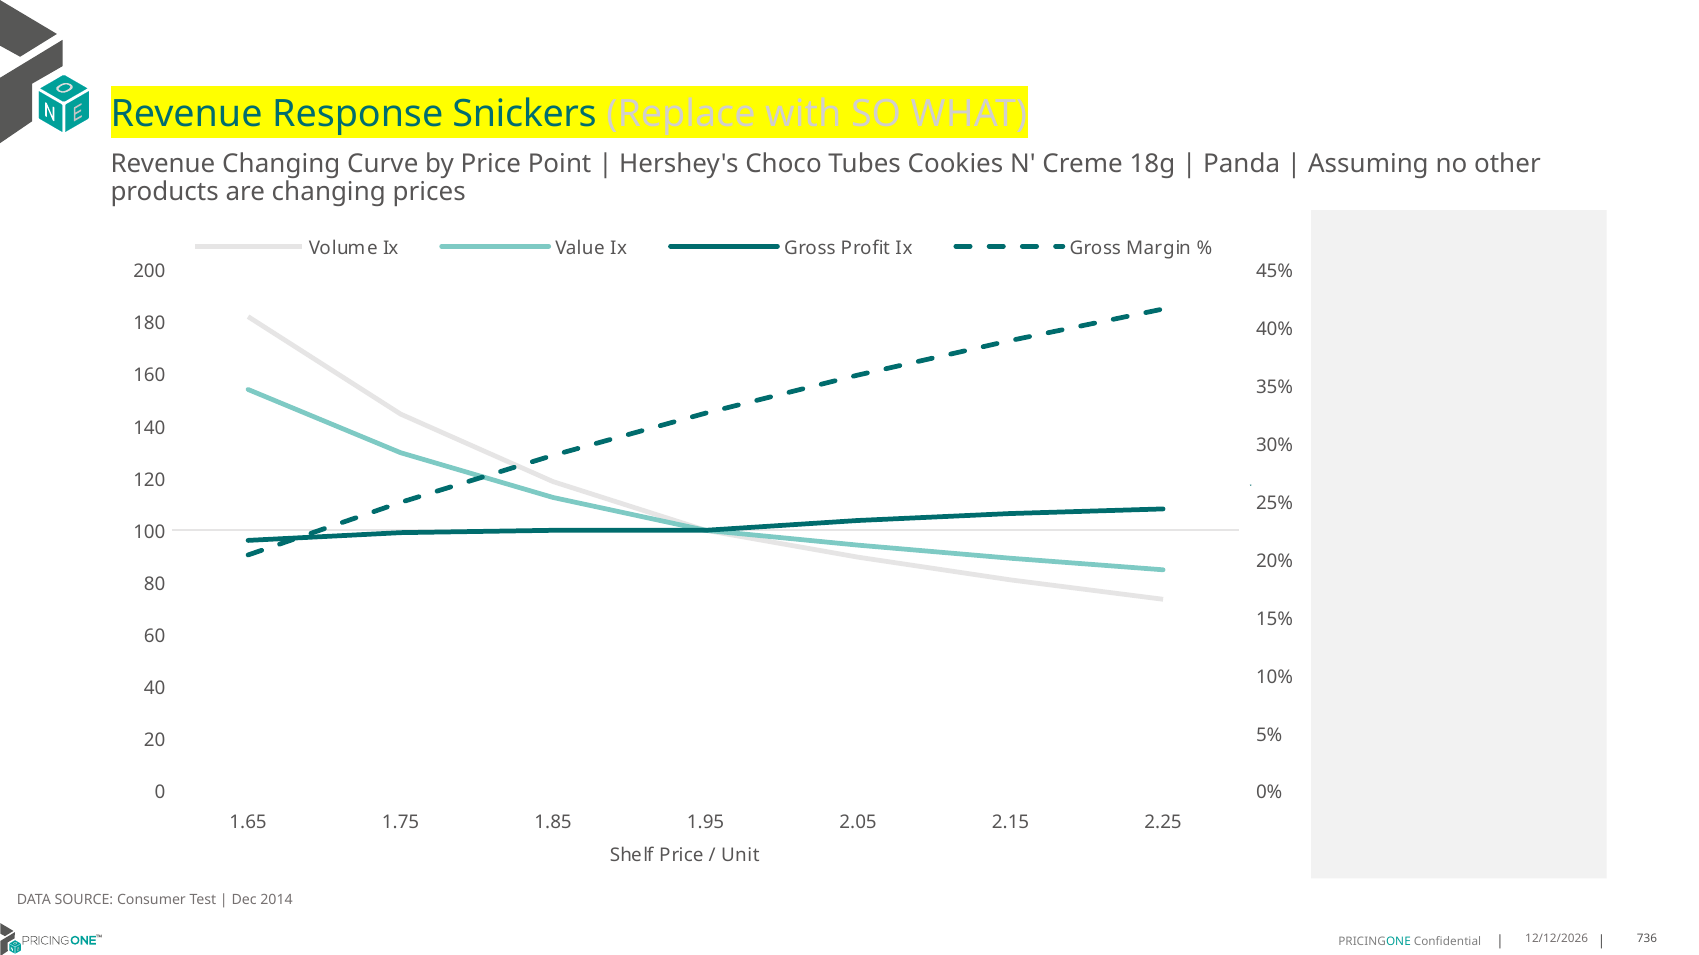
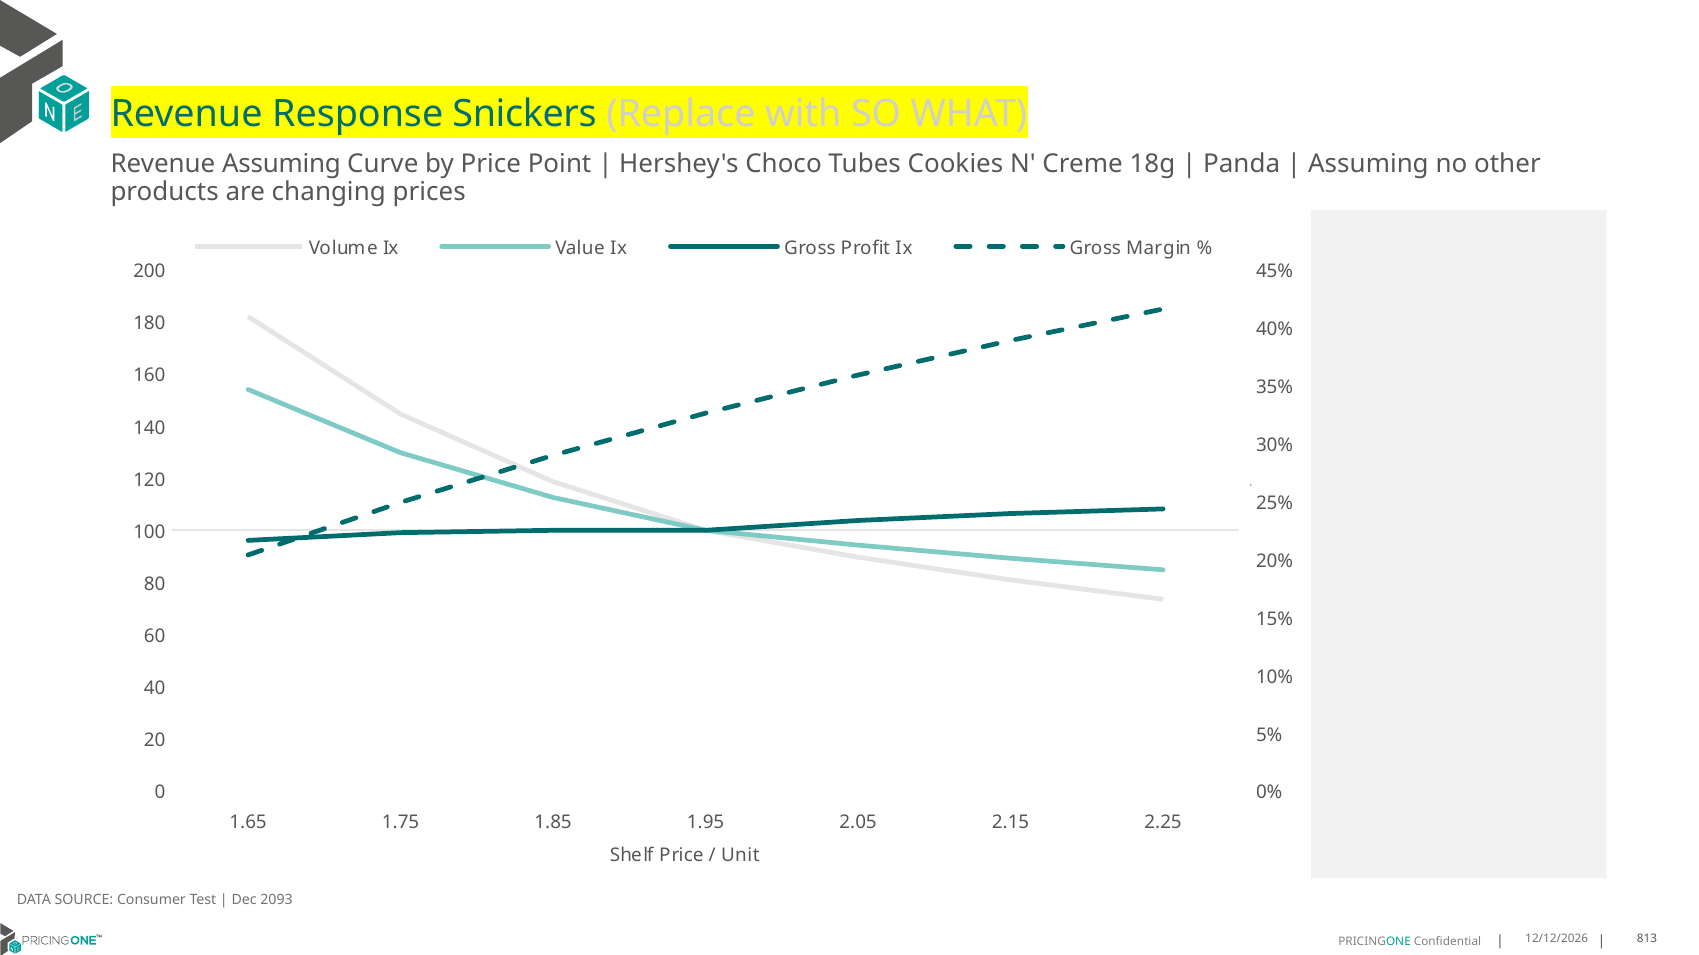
Revenue Changing: Changing -> Assuming
2014: 2014 -> 2093
736: 736 -> 813
